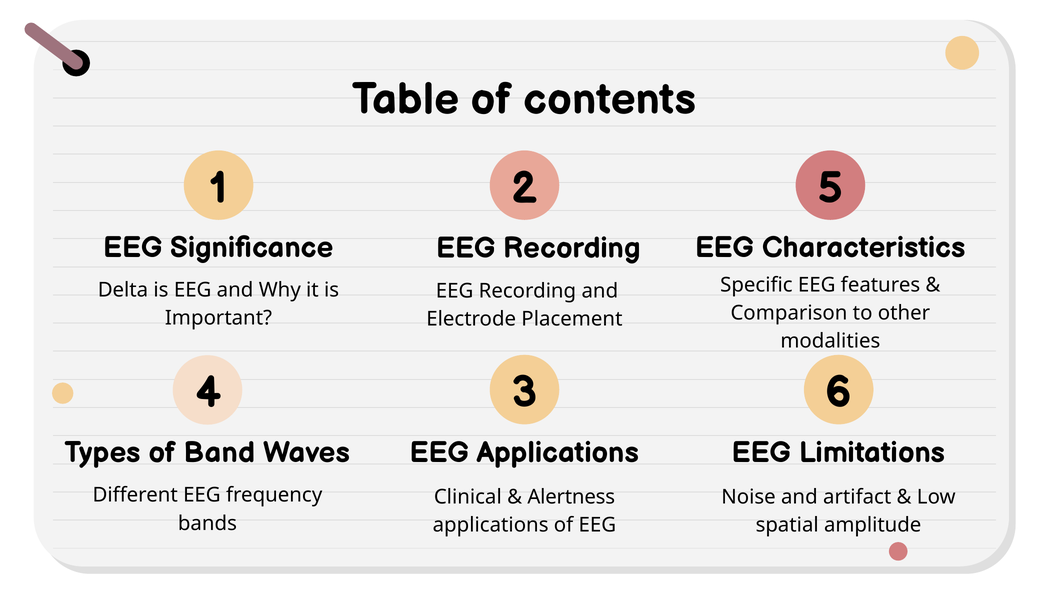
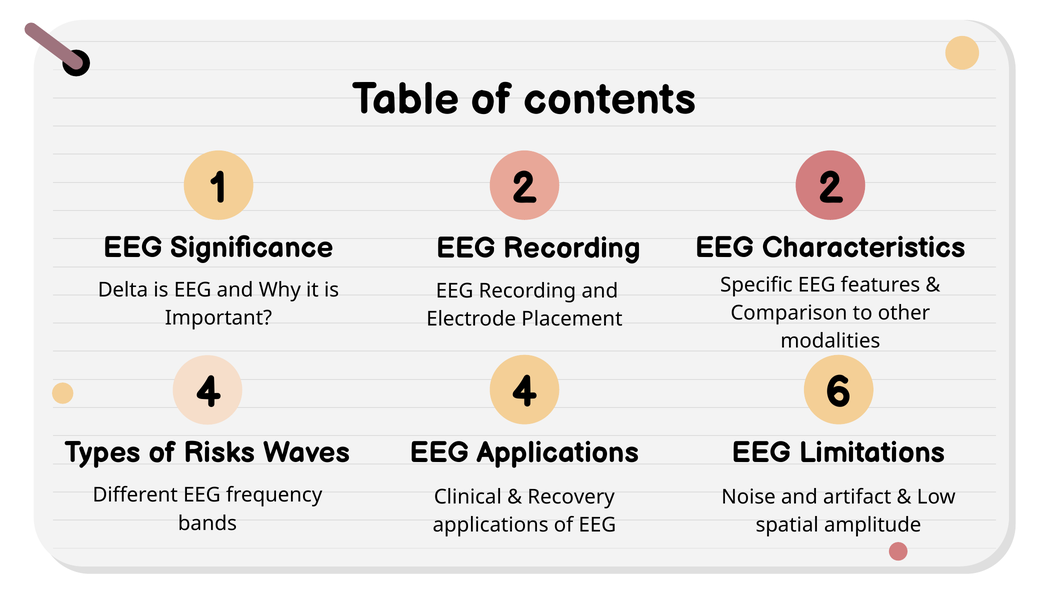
2 5: 5 -> 2
4 3: 3 -> 4
Band: Band -> Risks
Alertness: Alertness -> Recovery
